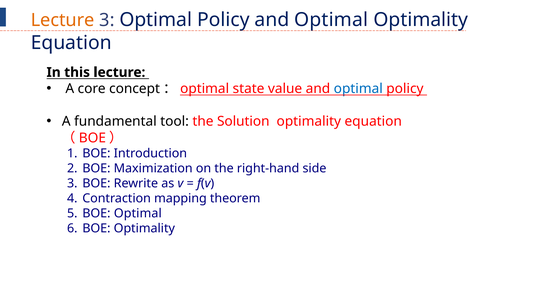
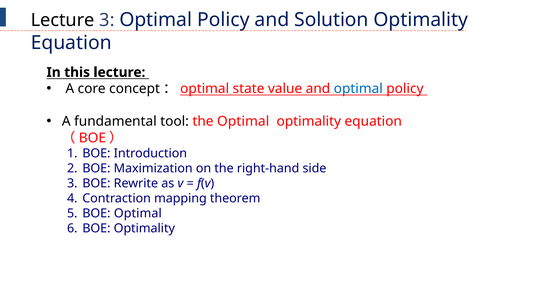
Lecture at (63, 20) colour: orange -> black
Policy and Optimal: Optimal -> Solution
the Solution: Solution -> Optimal
